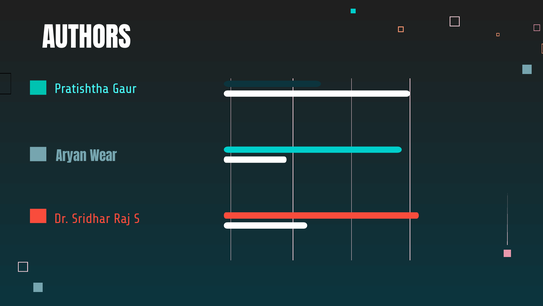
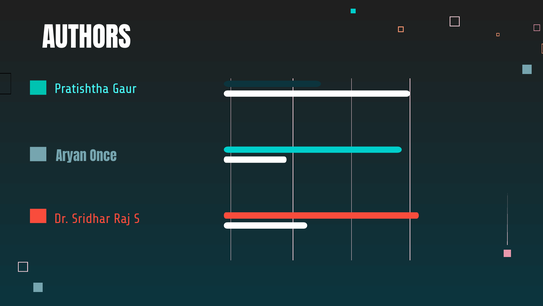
Wear: Wear -> Once
